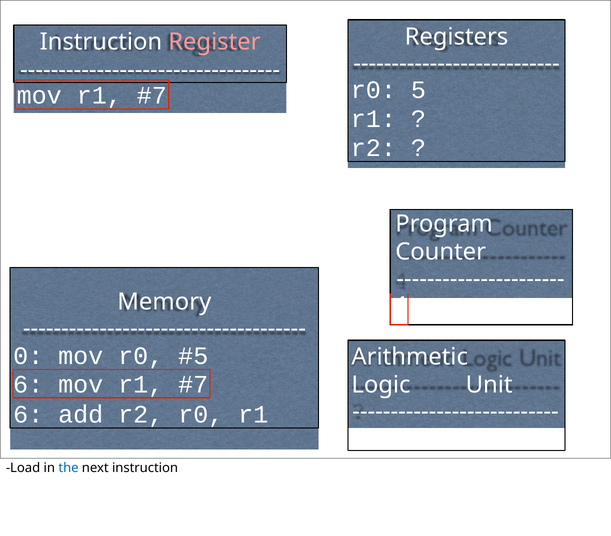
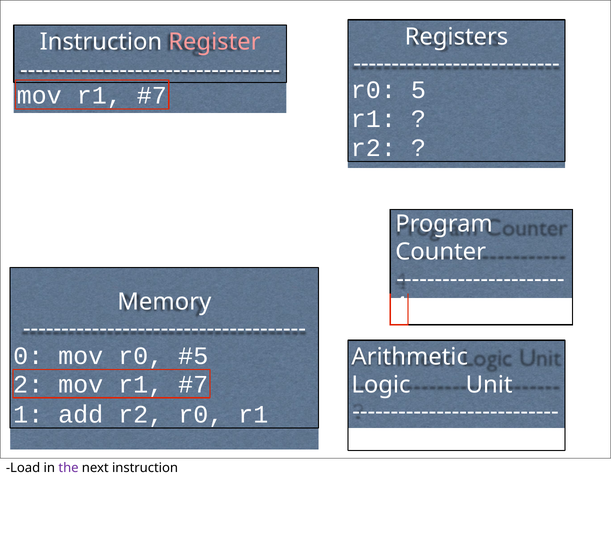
6 at (28, 384): 6 -> 2
6 at (28, 415): 6 -> 1
the colour: blue -> purple
